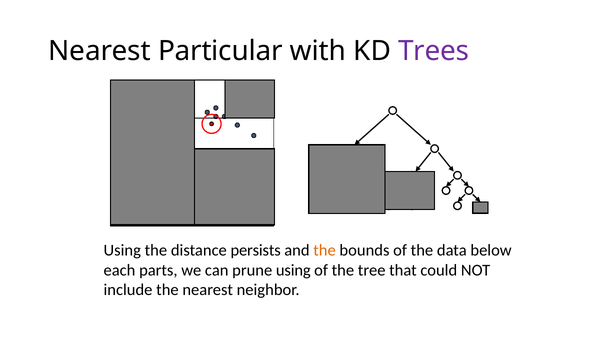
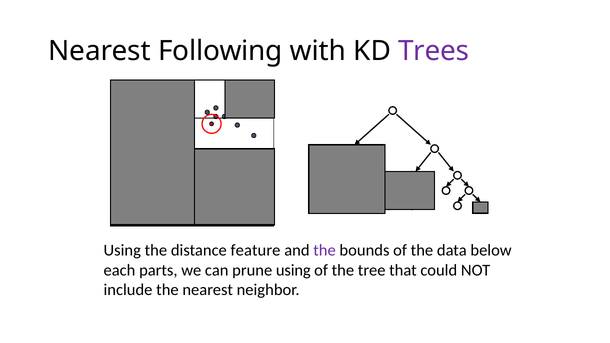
Particular: Particular -> Following
persists: persists -> feature
the at (325, 250) colour: orange -> purple
